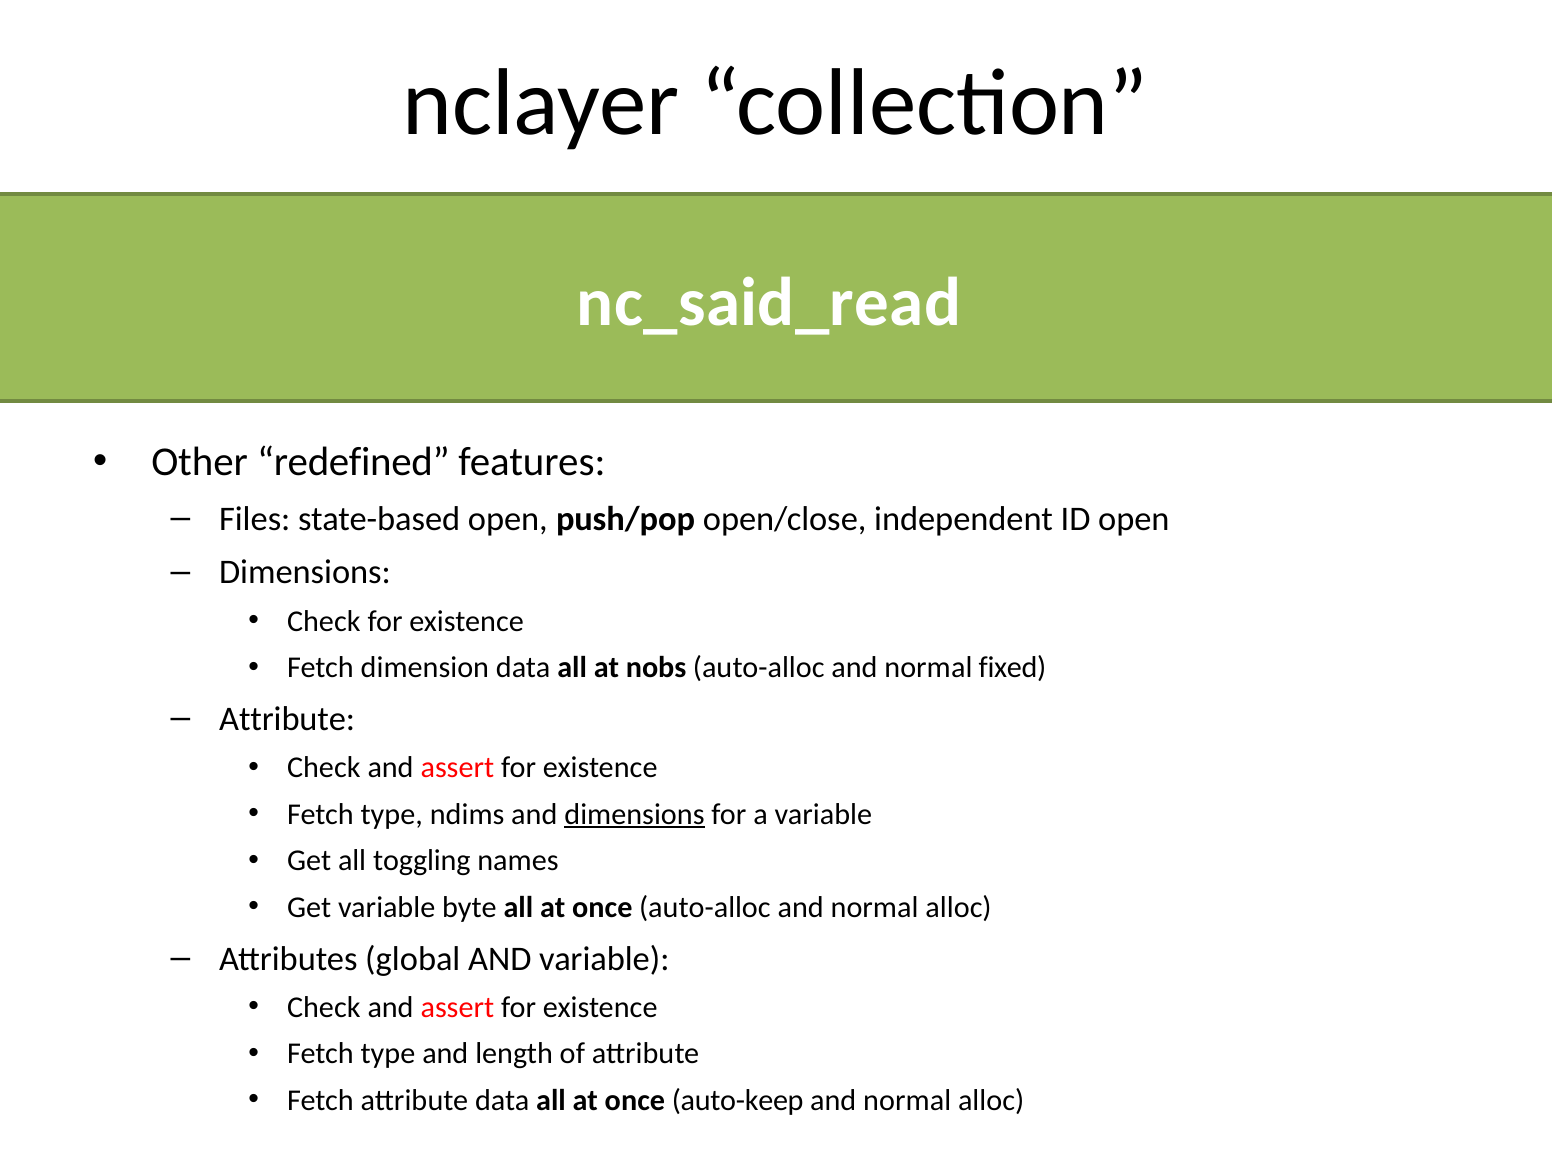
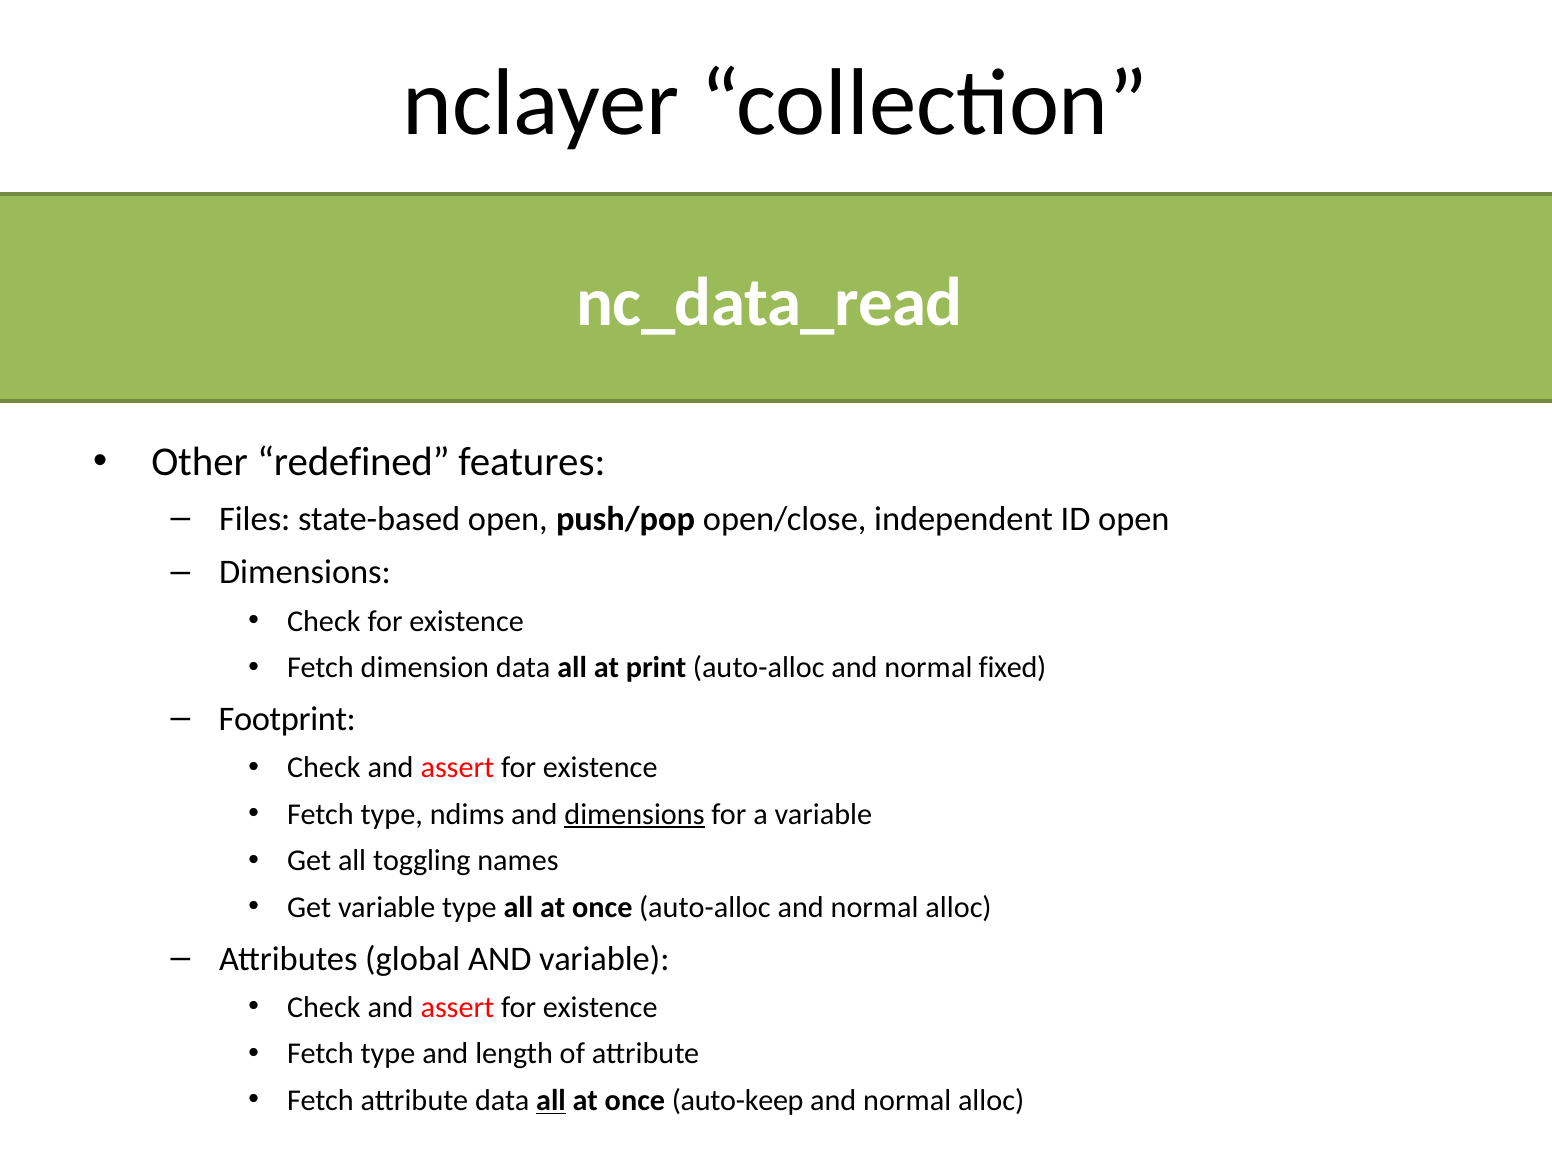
nc_said_read: nc_said_read -> nc_data_read
nobs: nobs -> print
Attribute at (287, 719): Attribute -> Footprint
variable byte: byte -> type
all at (551, 1101) underline: none -> present
